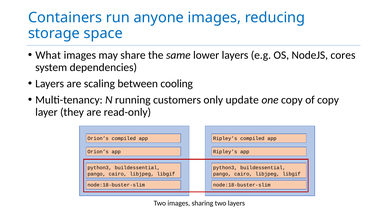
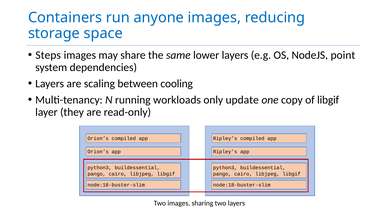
What: What -> Steps
cores: cores -> point
customers: customers -> workloads
of copy: copy -> libgif
